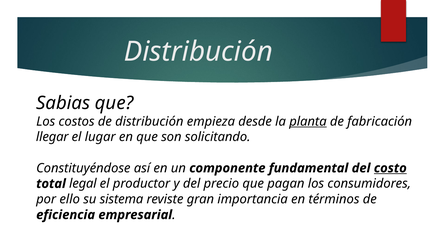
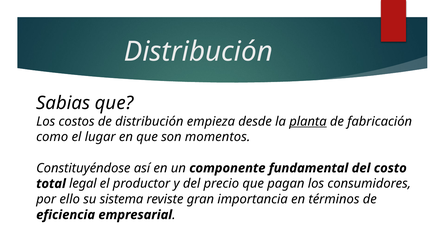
llegar: llegar -> como
solicitando: solicitando -> momentos
costo underline: present -> none
